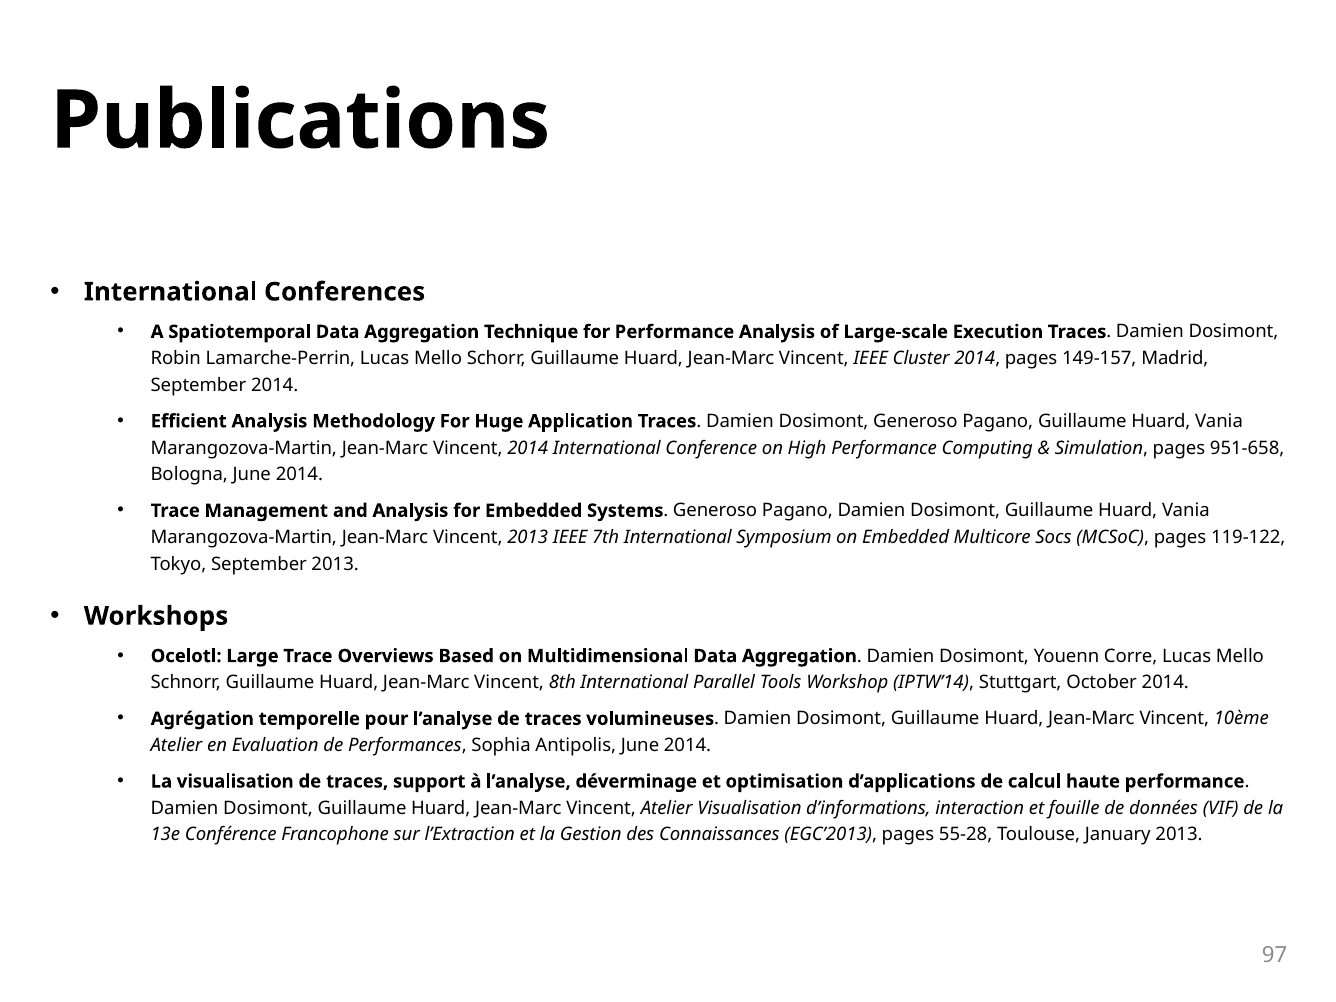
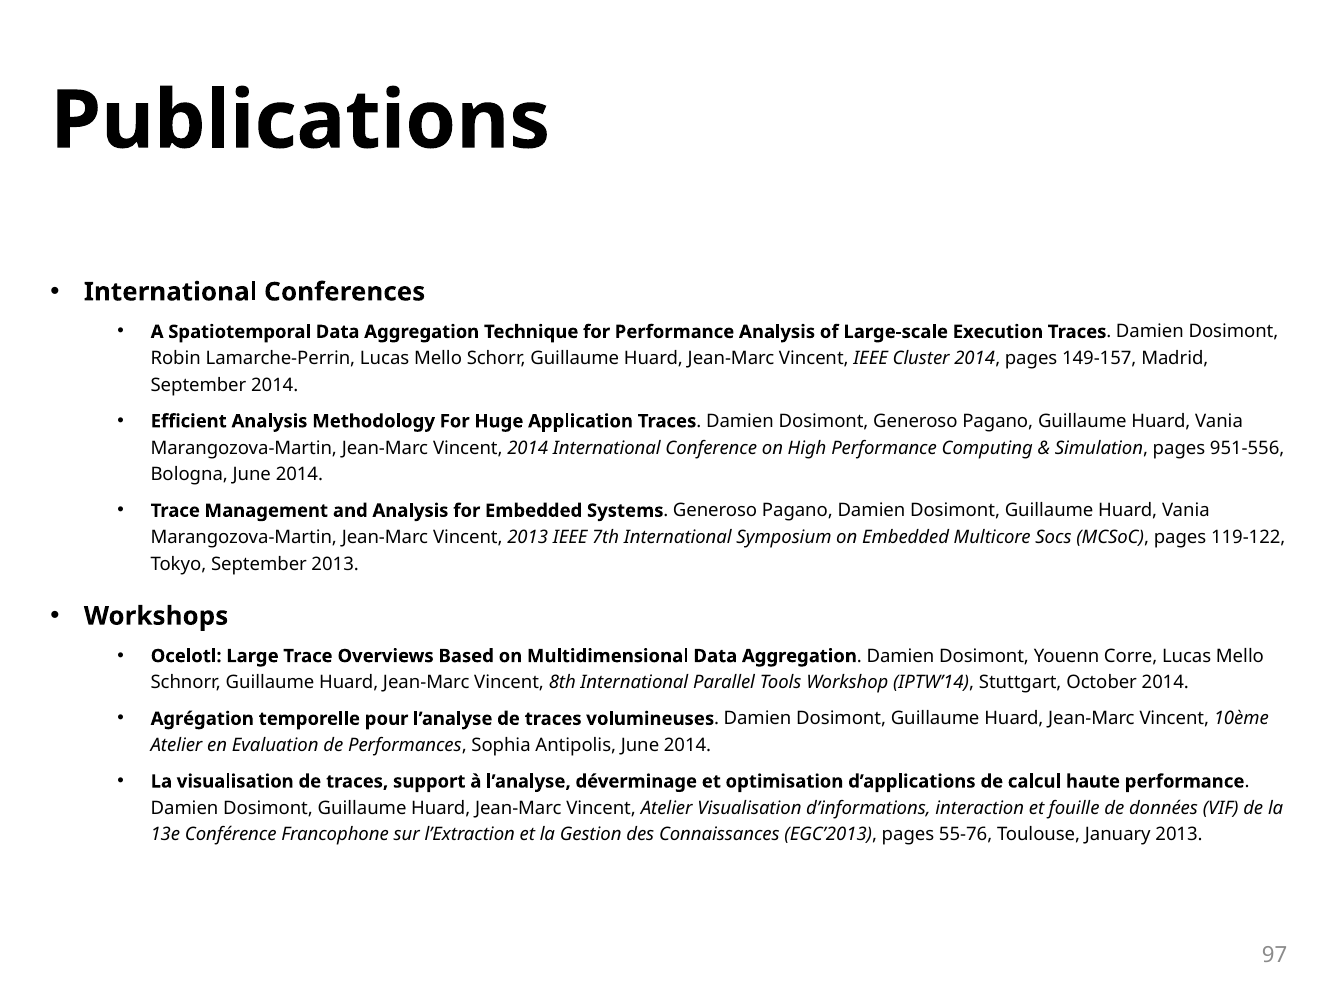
951-658: 951-658 -> 951-556
55-28: 55-28 -> 55-76
